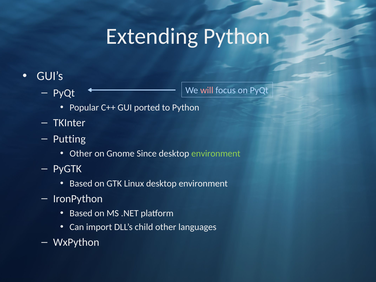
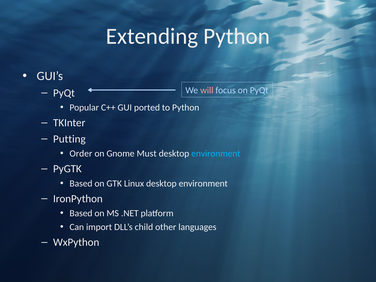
Other at (81, 154): Other -> Order
Since: Since -> Must
environment at (216, 154) colour: light green -> light blue
